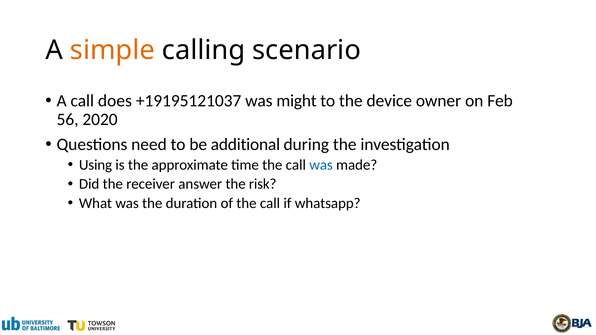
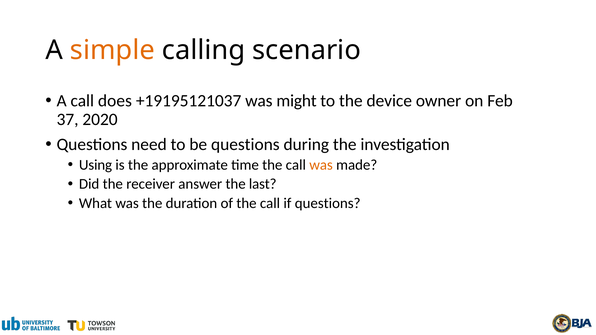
56: 56 -> 37
be additional: additional -> questions
was at (321, 165) colour: blue -> orange
risk: risk -> last
if whatsapp: whatsapp -> questions
